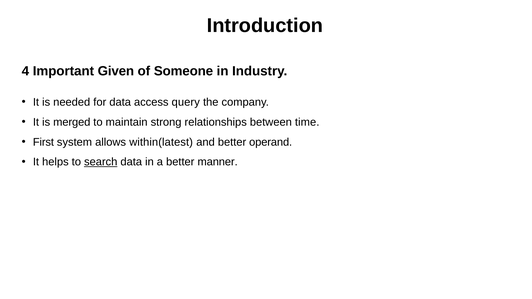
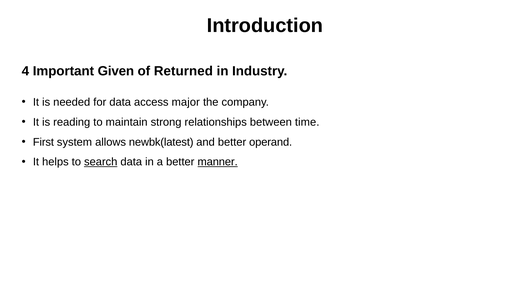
Someone: Someone -> Returned
query: query -> major
merged: merged -> reading
within(latest: within(latest -> newbk(latest
manner underline: none -> present
